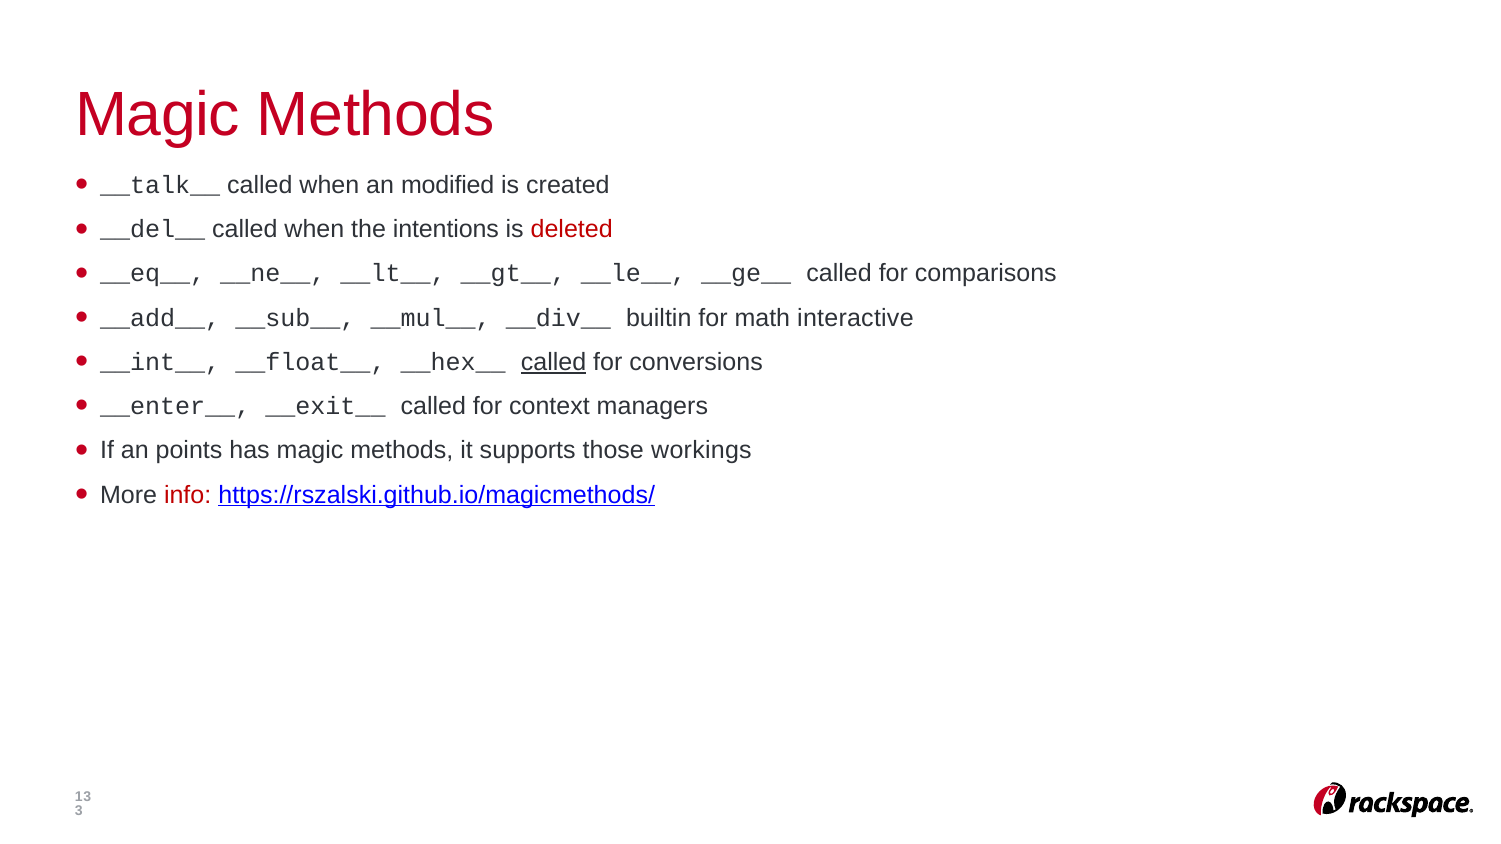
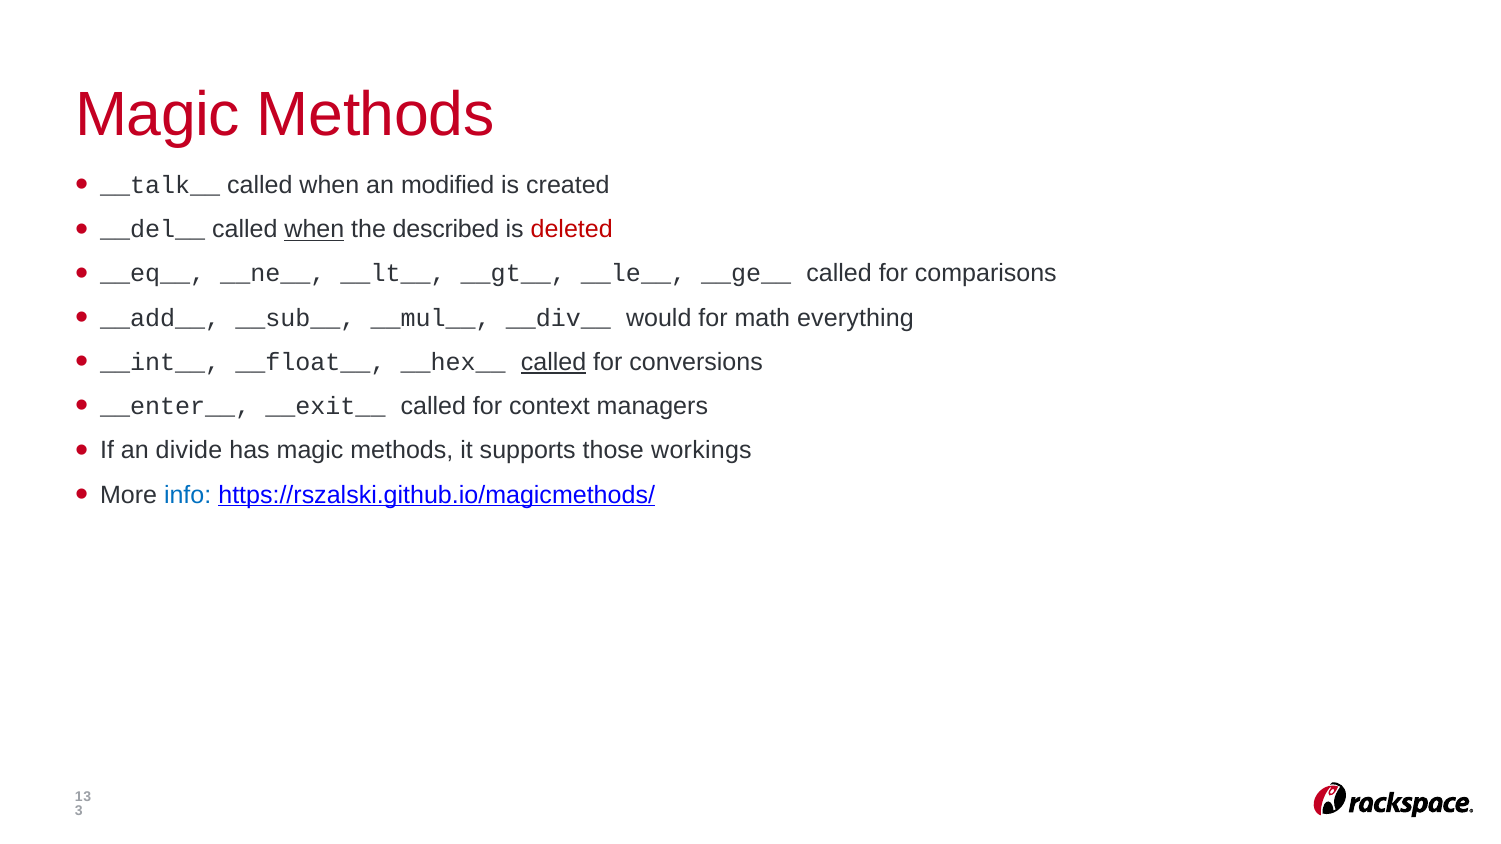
when at (314, 230) underline: none -> present
intentions: intentions -> described
builtin: builtin -> would
interactive: interactive -> everything
points: points -> divide
info colour: red -> blue
